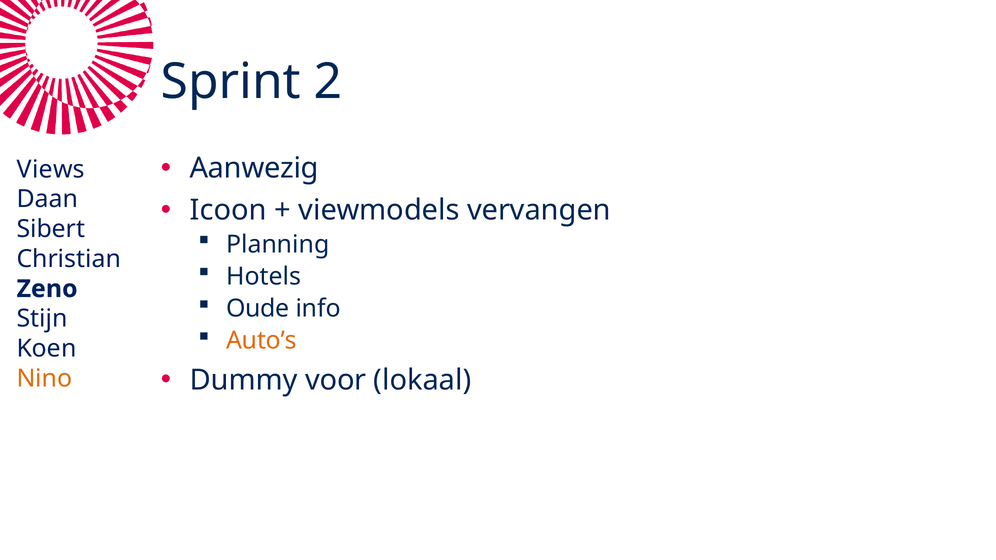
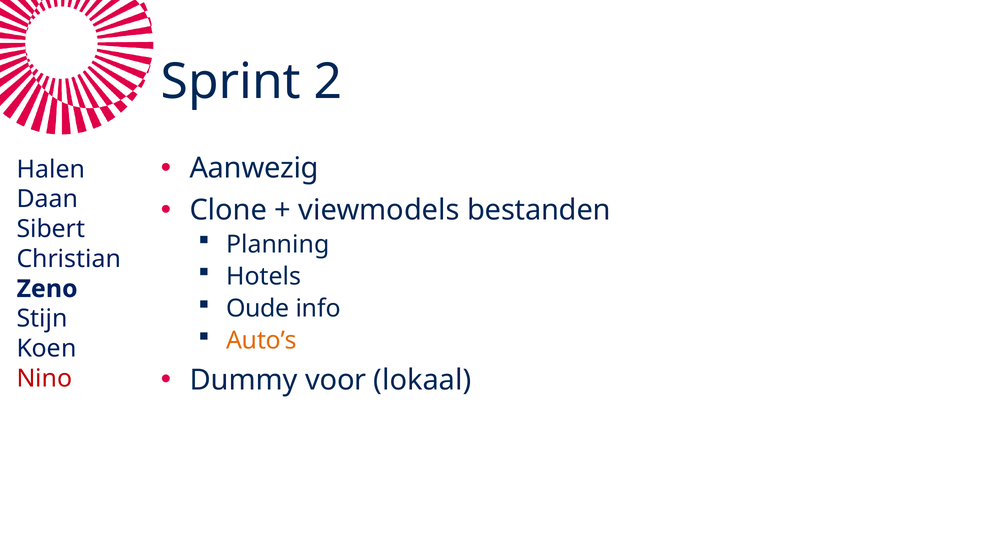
Views: Views -> Halen
Icoon: Icoon -> Clone
vervangen: vervangen -> bestanden
Nino colour: orange -> red
